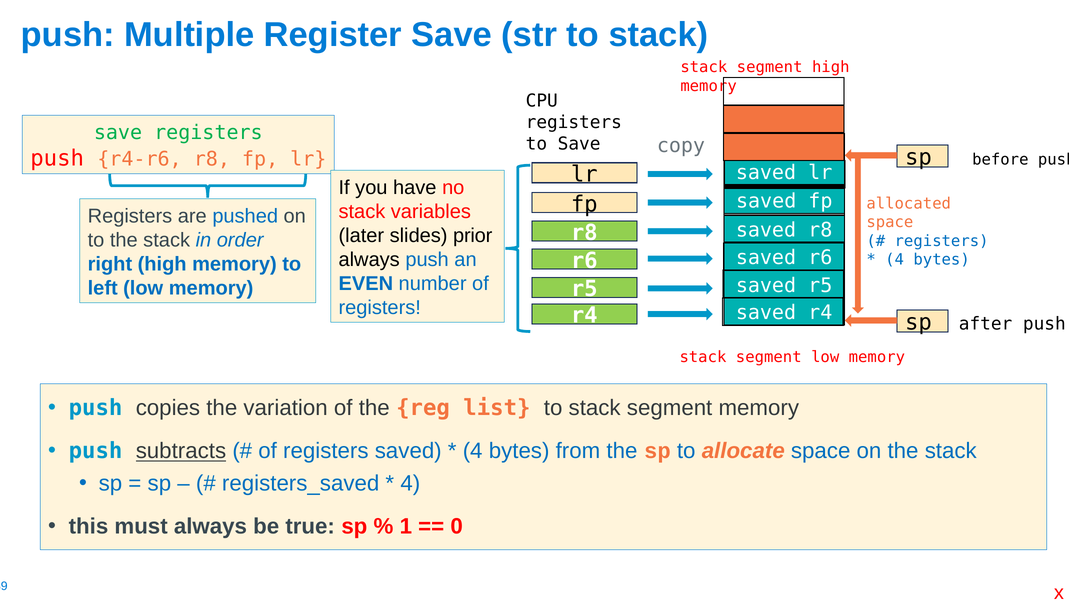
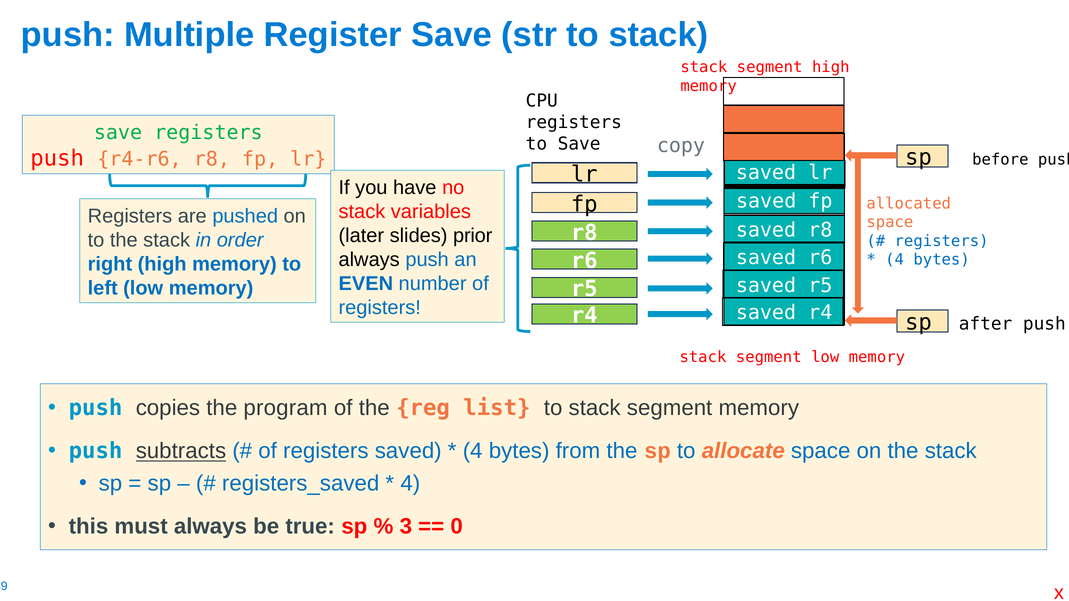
variation: variation -> program
1: 1 -> 3
